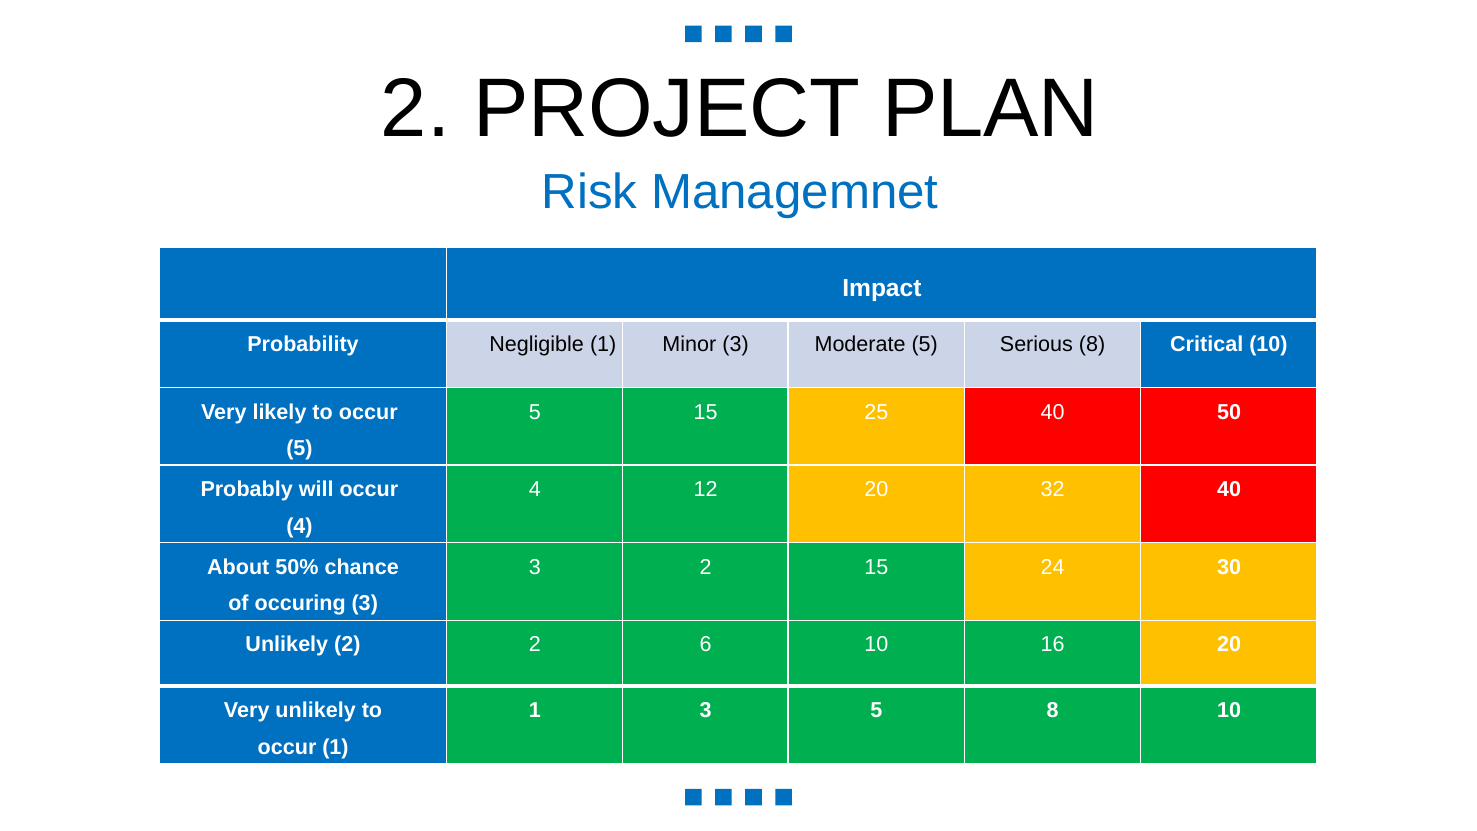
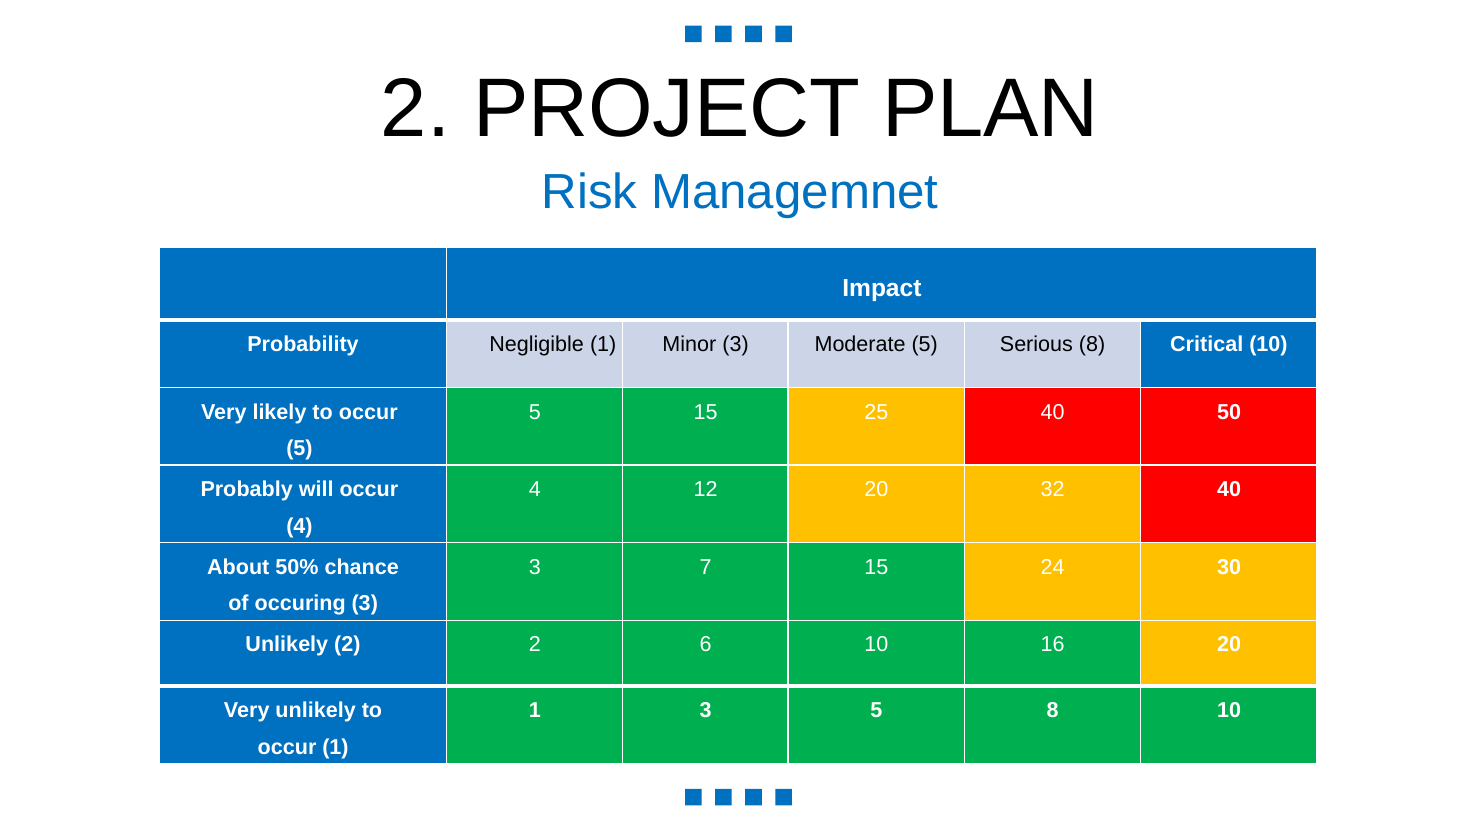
3 2: 2 -> 7
